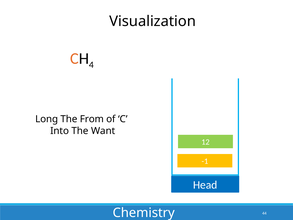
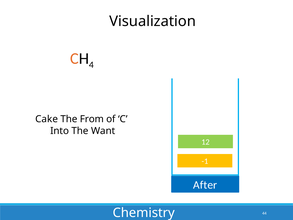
Long: Long -> Cake
Head: Head -> After
